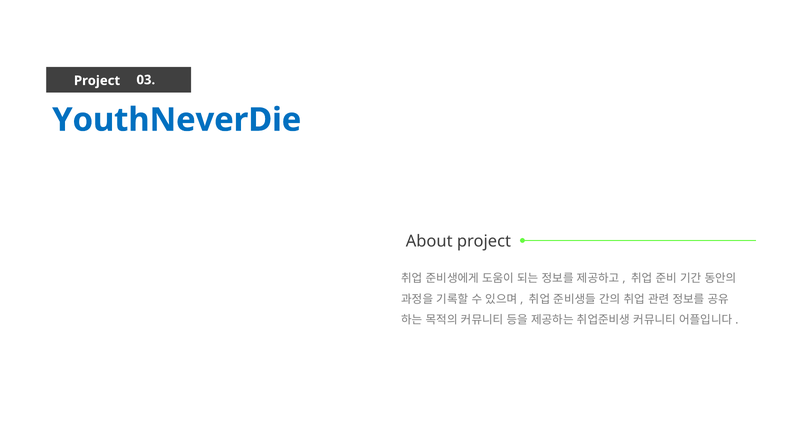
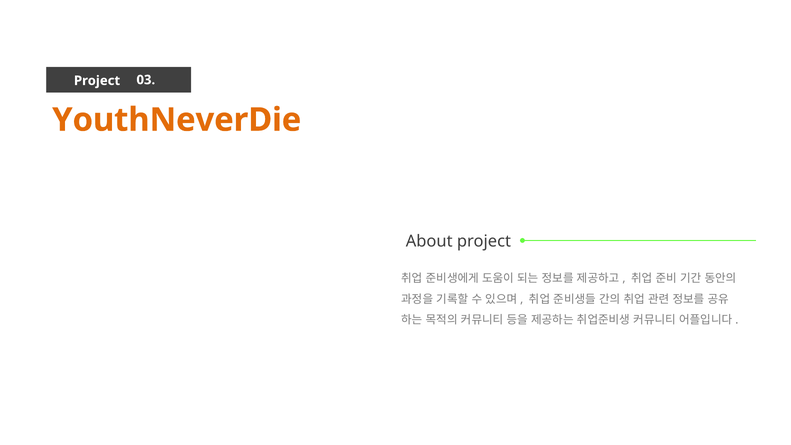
YouthNeverDie colour: blue -> orange
